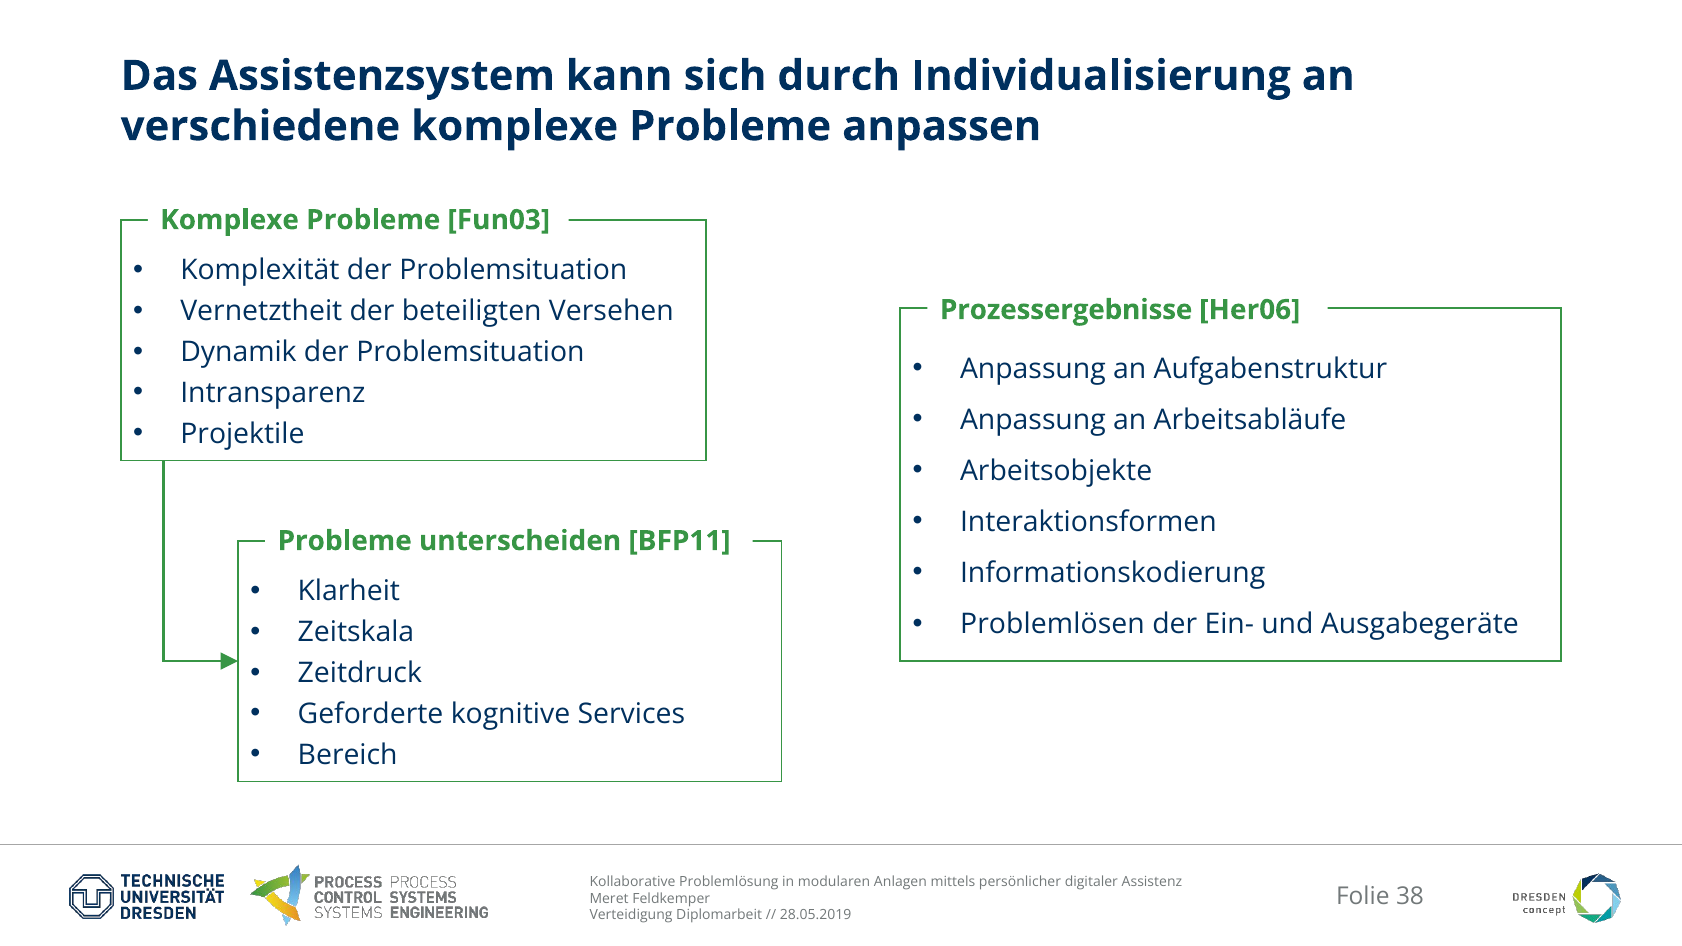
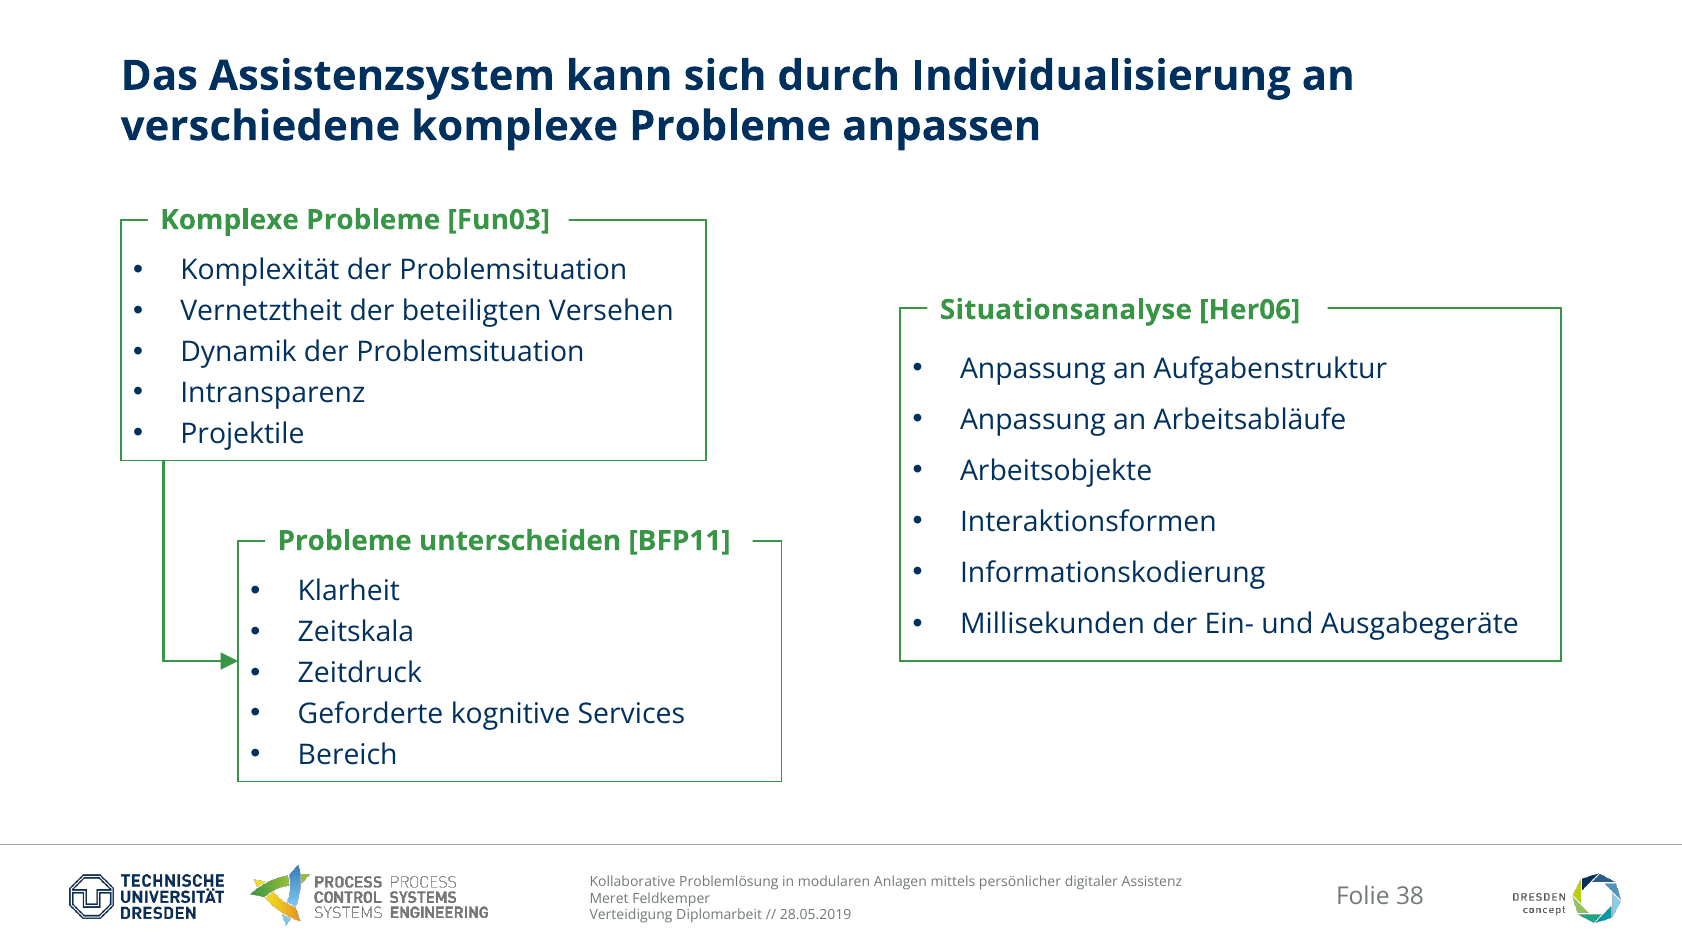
Prozessergebnisse: Prozessergebnisse -> Situationsanalyse
Problemlösen: Problemlösen -> Millisekunden
